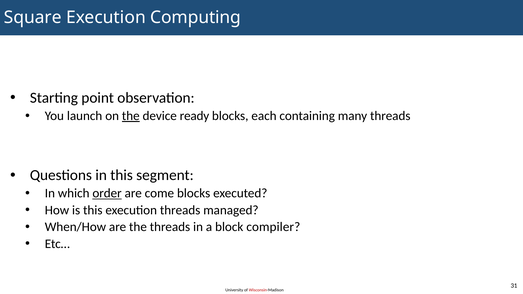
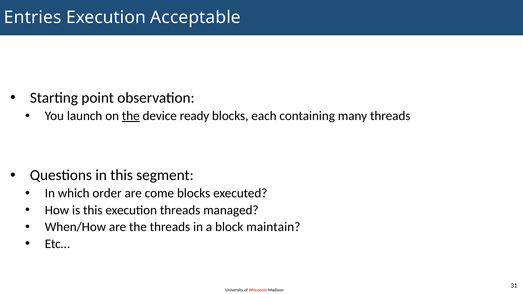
Square: Square -> Entries
Computing: Computing -> Acceptable
order underline: present -> none
compiler: compiler -> maintain
